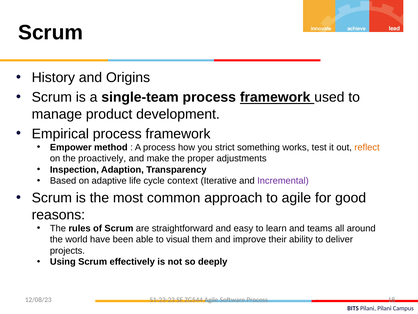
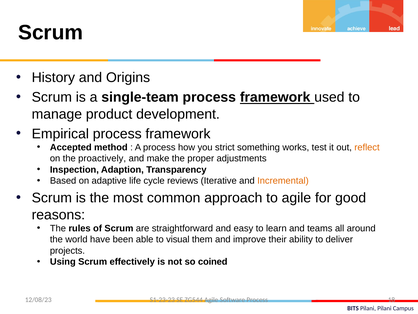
Empower: Empower -> Accepted
context: context -> reviews
Incremental colour: purple -> orange
deeply: deeply -> coined
